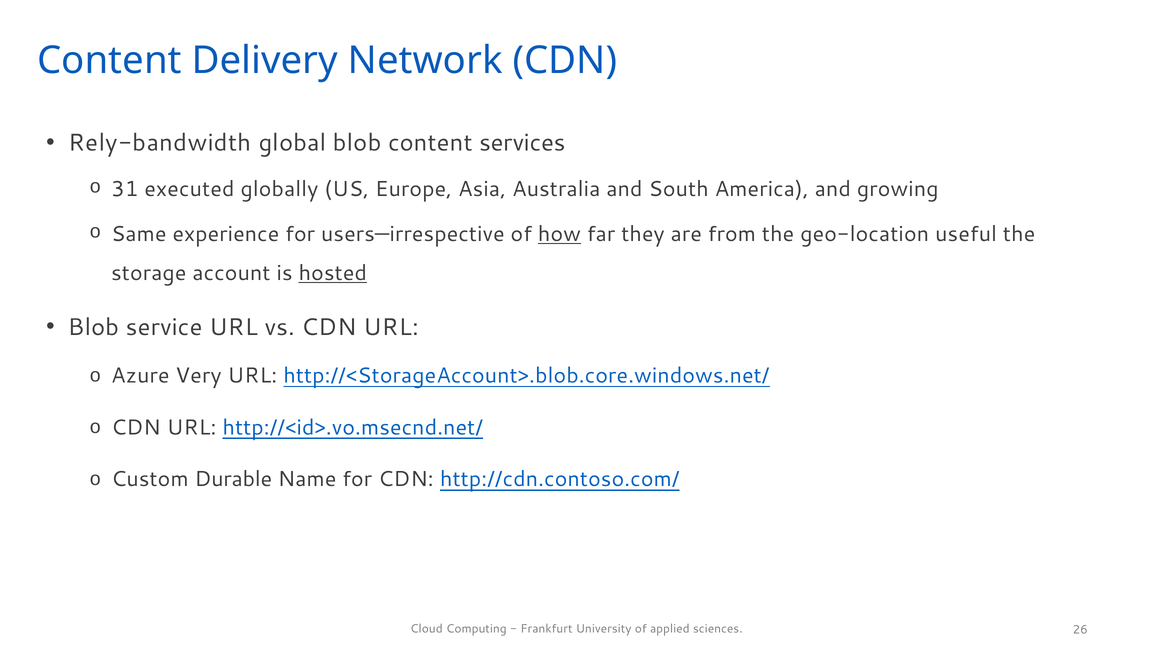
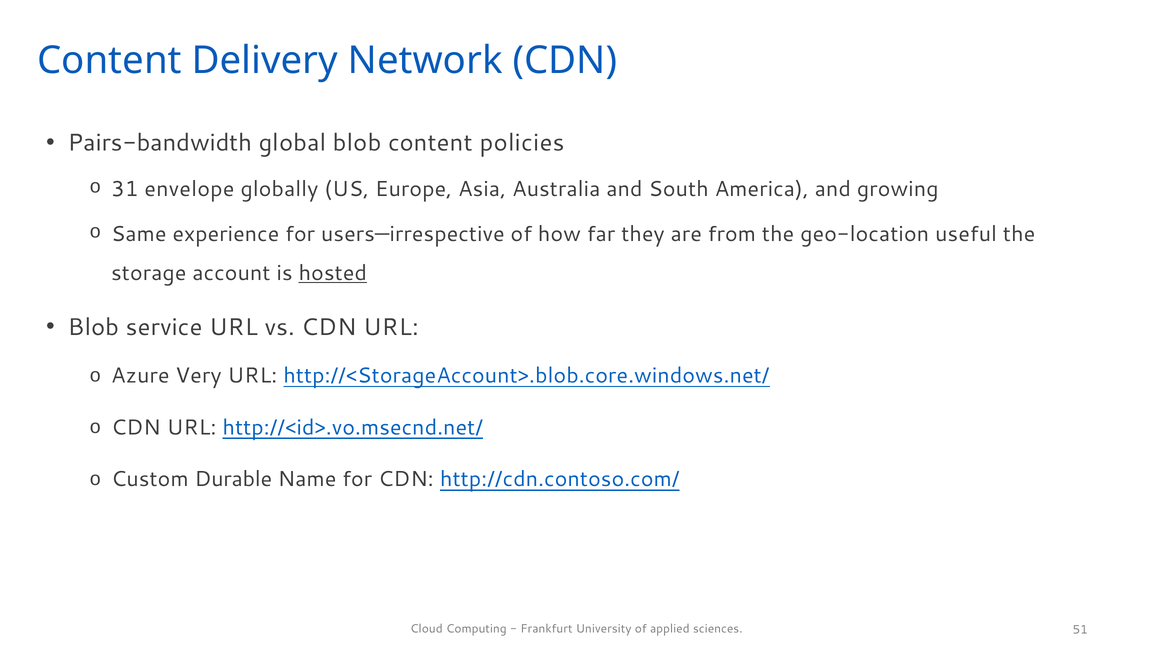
Rely-bandwidth: Rely-bandwidth -> Pairs-bandwidth
services: services -> policies
executed: executed -> envelope
how underline: present -> none
26: 26 -> 51
